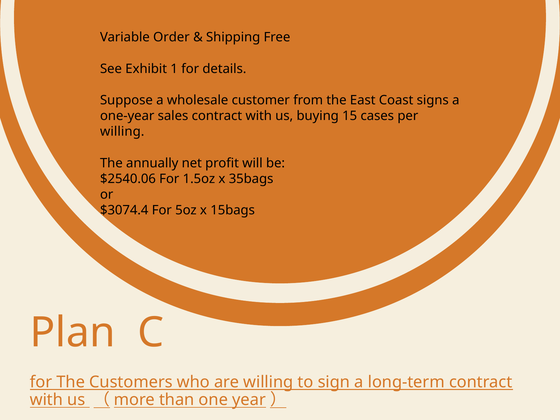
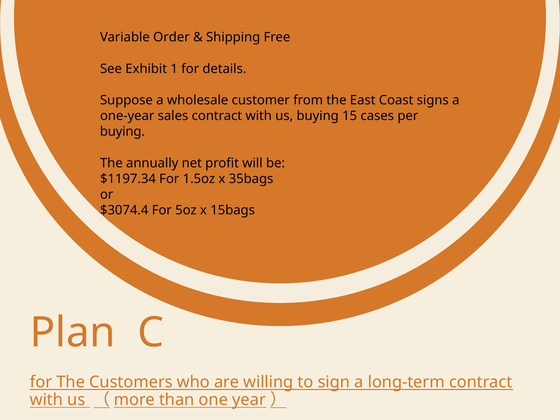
willing at (122, 132): willing -> buying
$2540.06: $2540.06 -> $1197.34
